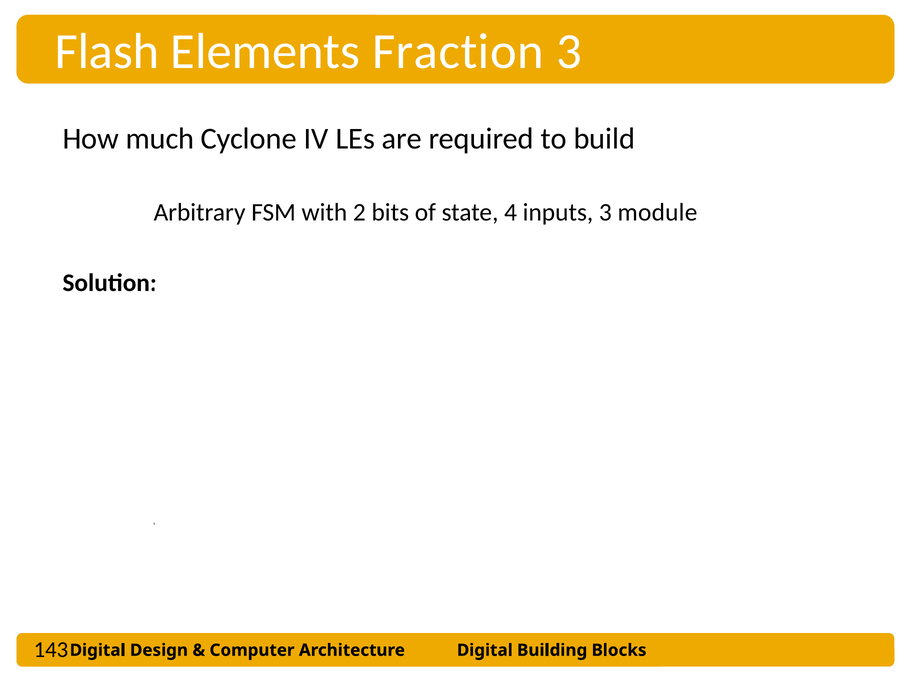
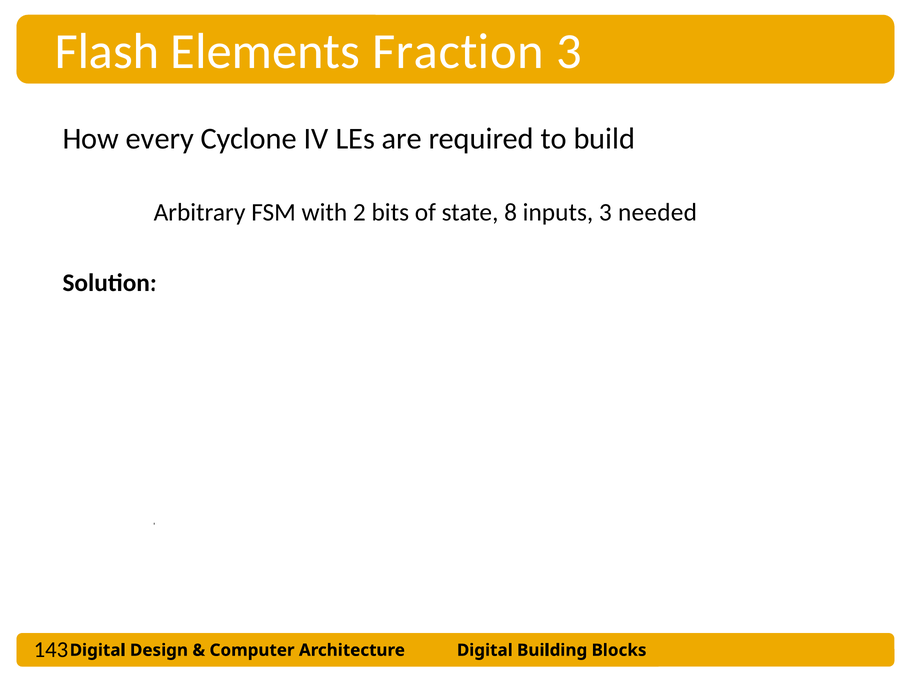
much: much -> every
state 4: 4 -> 8
3 module: module -> needed
